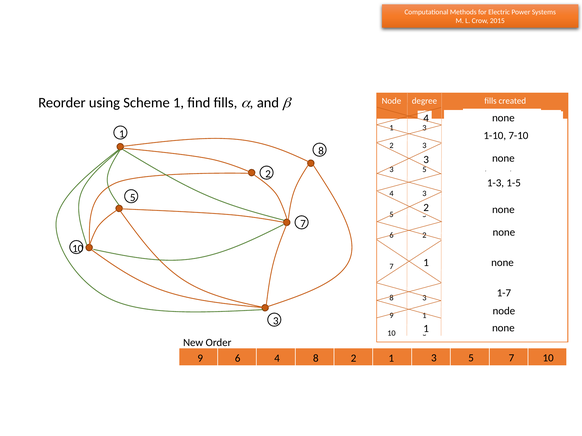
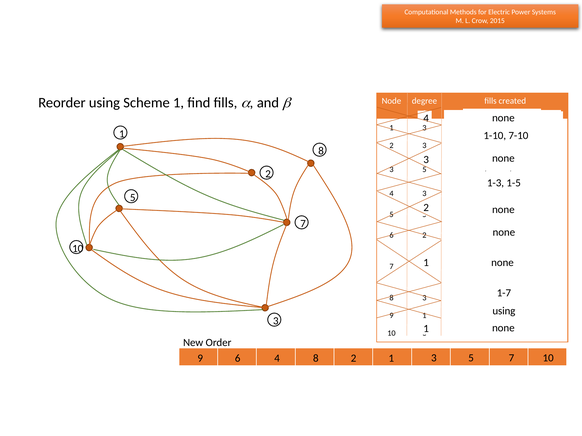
node at (504, 311): node -> using
